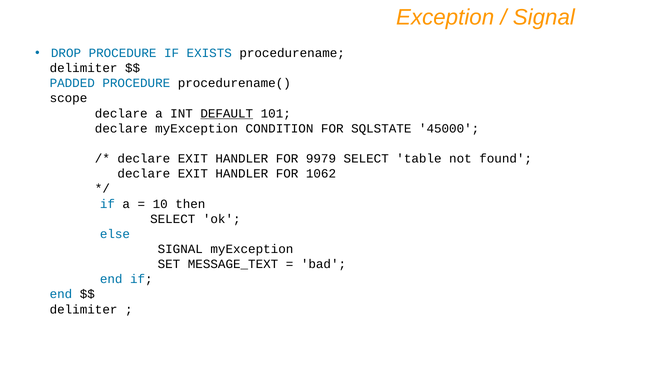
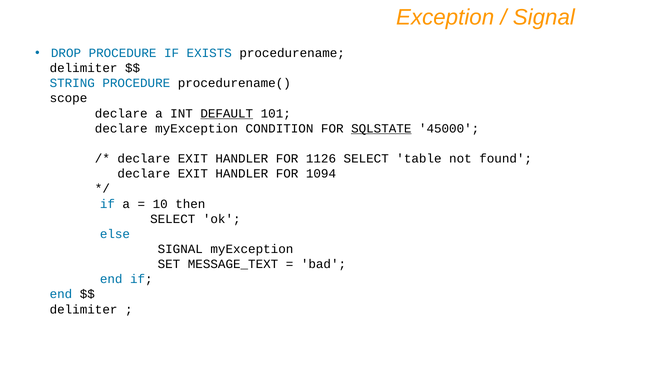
PADDED: PADDED -> STRING
SQLSTATE underline: none -> present
9979: 9979 -> 1126
1062: 1062 -> 1094
